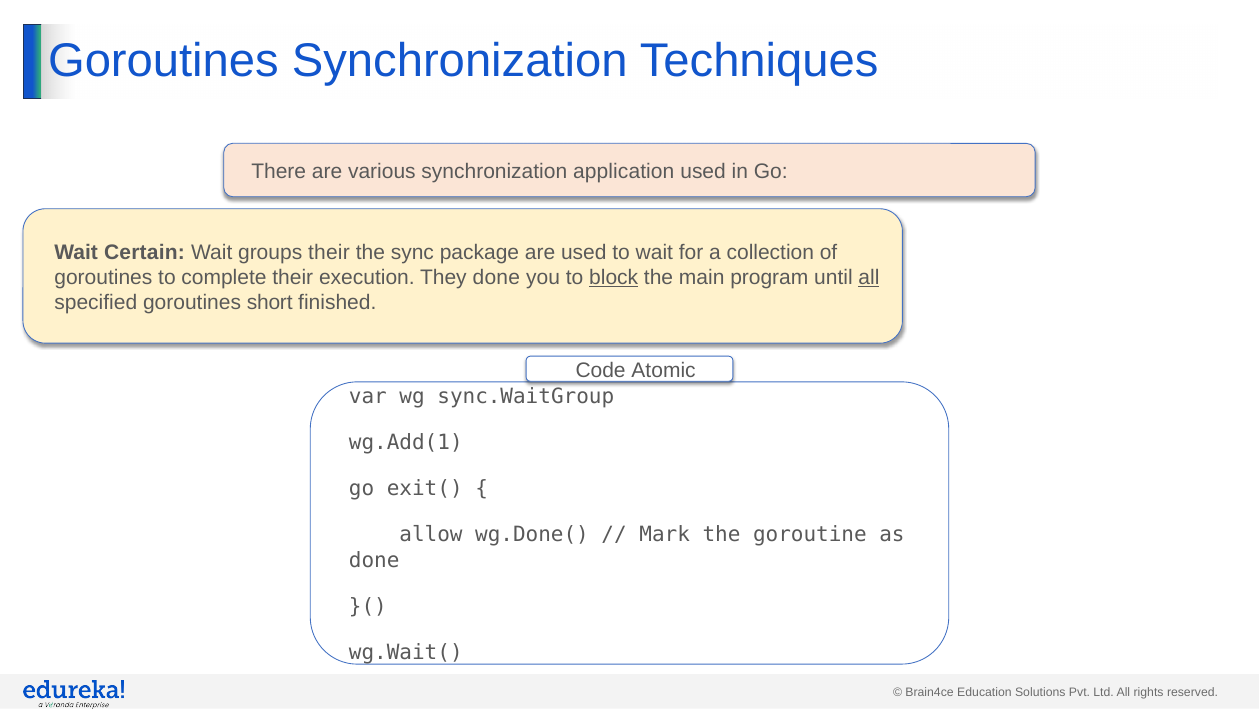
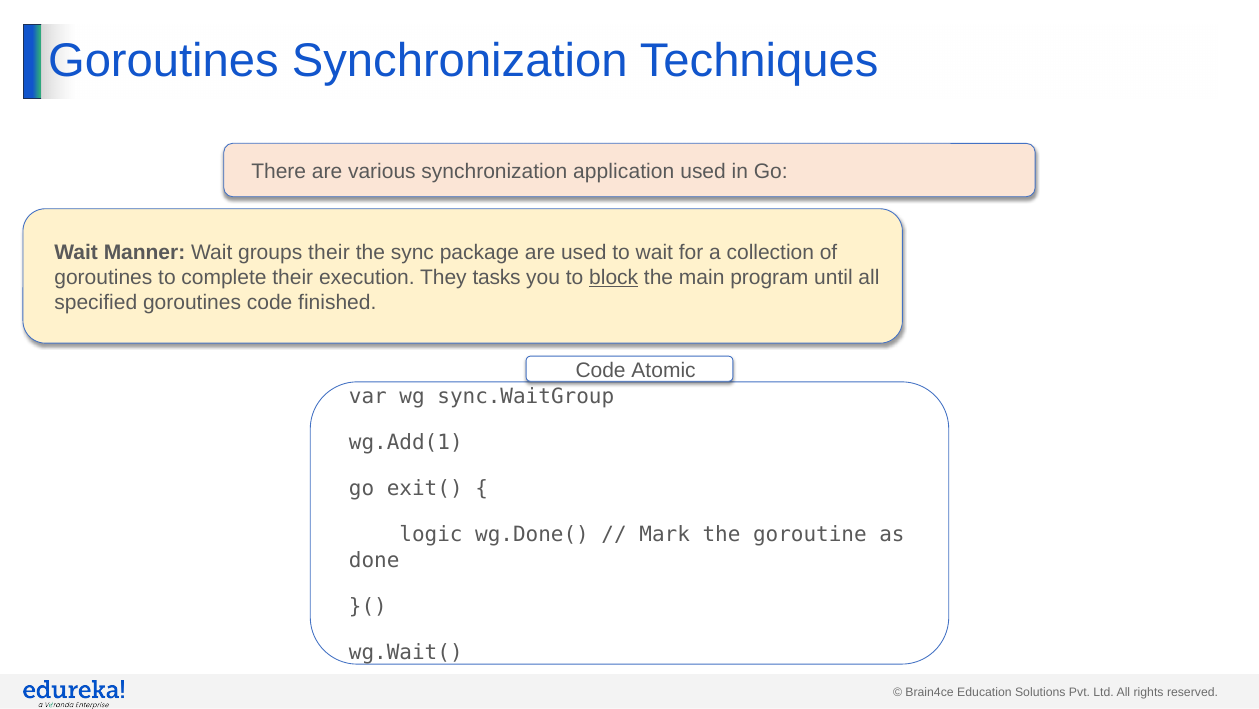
Certain: Certain -> Manner
They done: done -> tasks
all at (869, 277) underline: present -> none
goroutines short: short -> code
allow: allow -> logic
